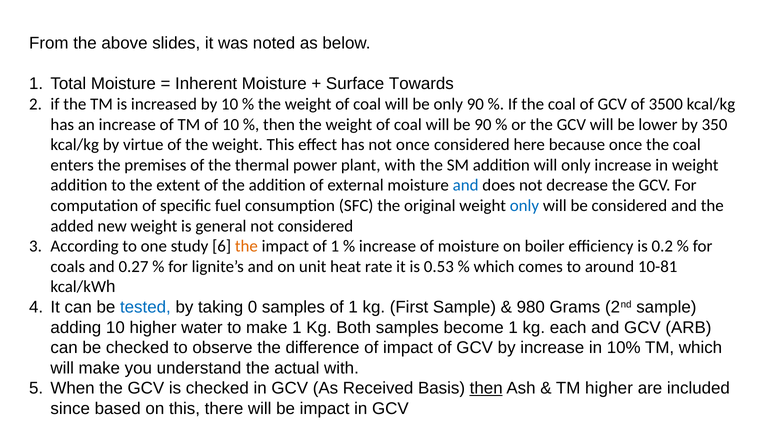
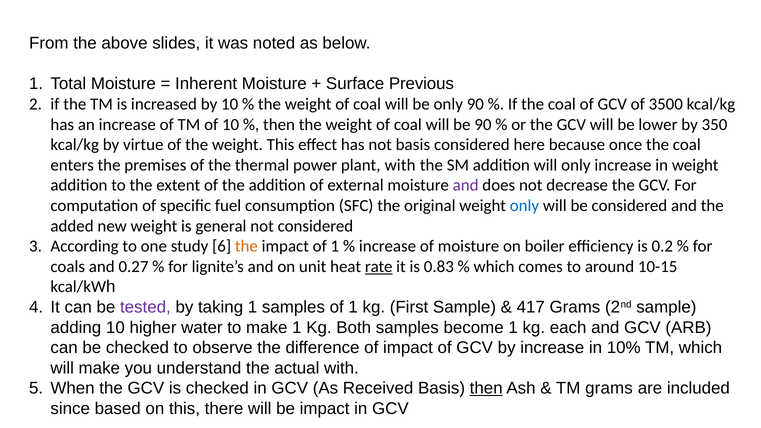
Towards: Towards -> Previous
not once: once -> basis
and at (466, 185) colour: blue -> purple
rate underline: none -> present
0.53: 0.53 -> 0.83
10-81: 10-81 -> 10-15
tested colour: blue -> purple
taking 0: 0 -> 1
980: 980 -> 417
TM higher: higher -> grams
